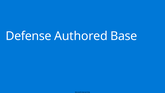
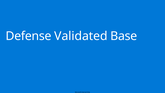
Authored: Authored -> Validated
